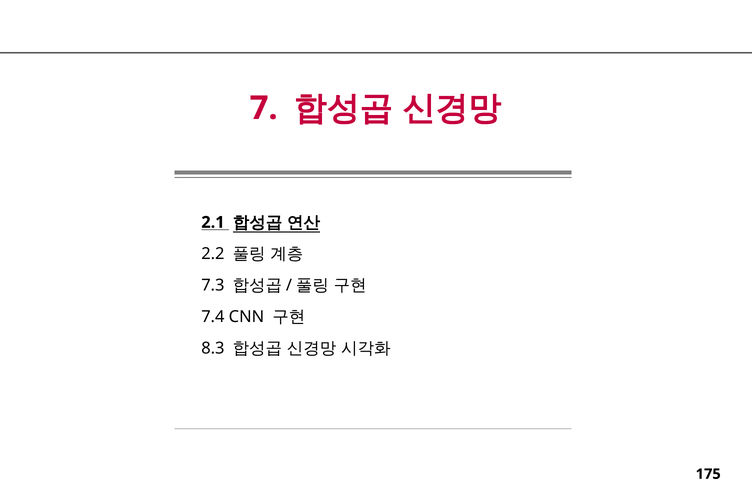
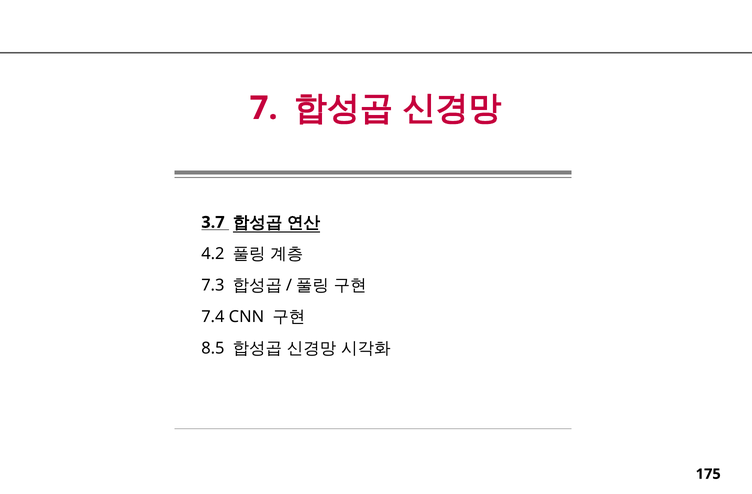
2.1: 2.1 -> 3.7
2.2: 2.2 -> 4.2
8.3: 8.3 -> 8.5
